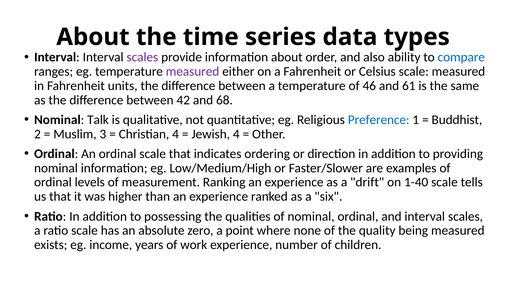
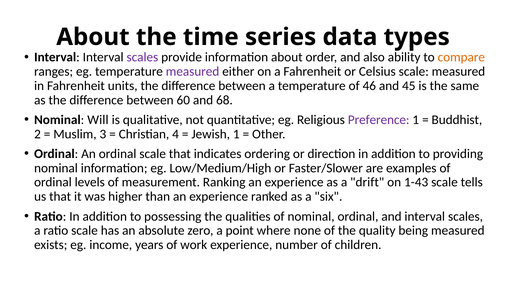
compare colour: blue -> orange
61: 61 -> 45
42: 42 -> 60
Talk: Talk -> Will
Preference colour: blue -> purple
Jewish 4: 4 -> 1
1-40: 1-40 -> 1-43
